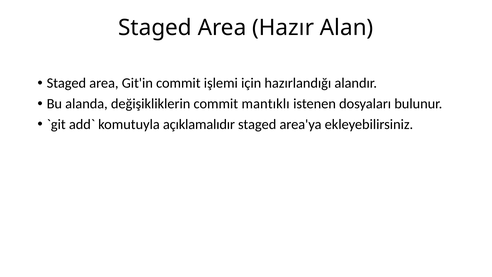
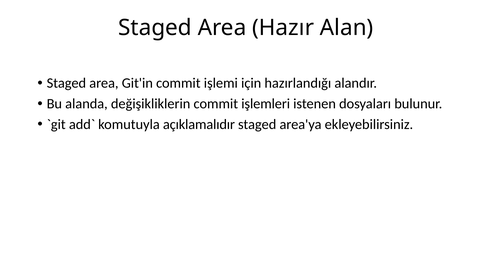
mantıklı: mantıklı -> işlemleri
